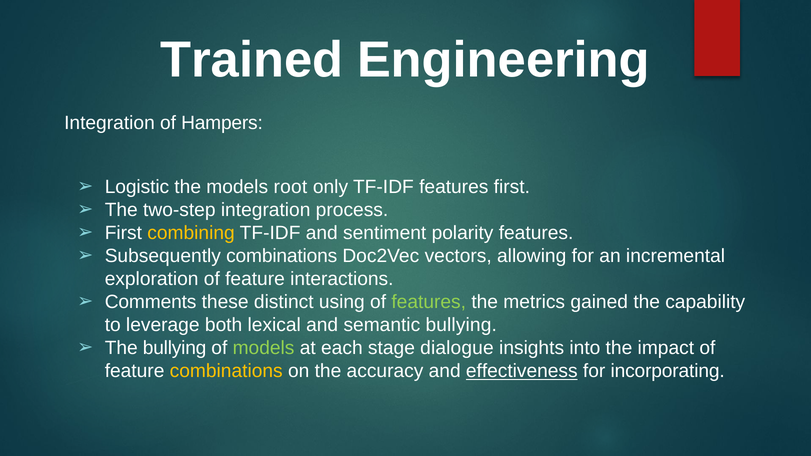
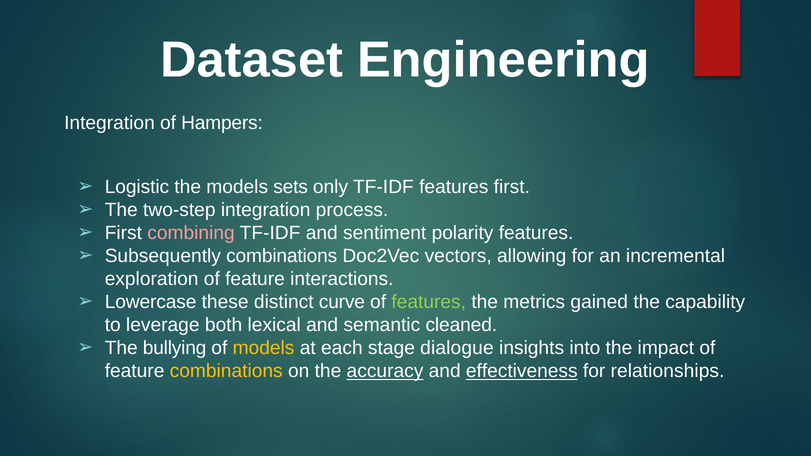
Trained: Trained -> Dataset
root: root -> sets
combining colour: yellow -> pink
Comments: Comments -> Lowercase
using: using -> curve
semantic bullying: bullying -> cleaned
models at (264, 348) colour: light green -> yellow
accuracy underline: none -> present
incorporating: incorporating -> relationships
